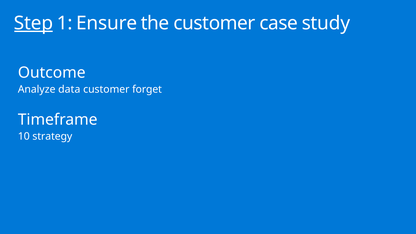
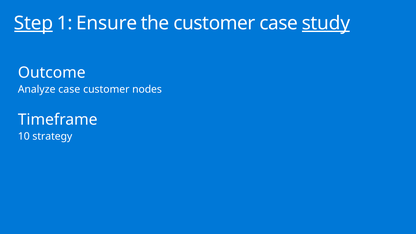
study underline: none -> present
Analyze data: data -> case
forget: forget -> nodes
